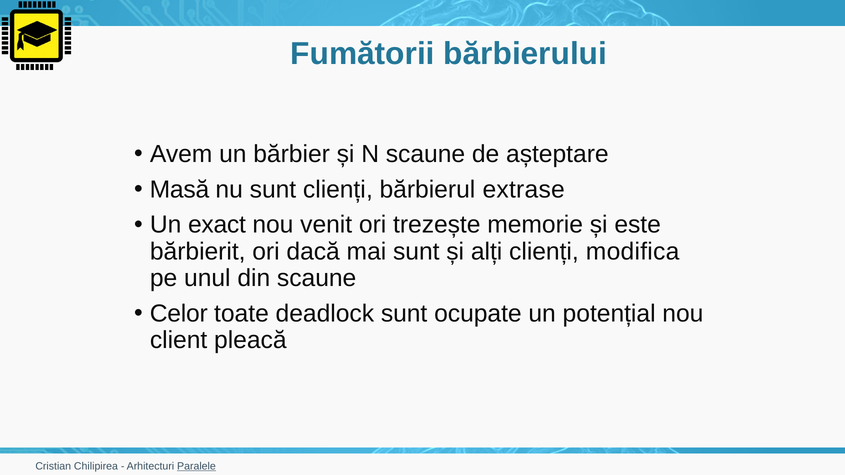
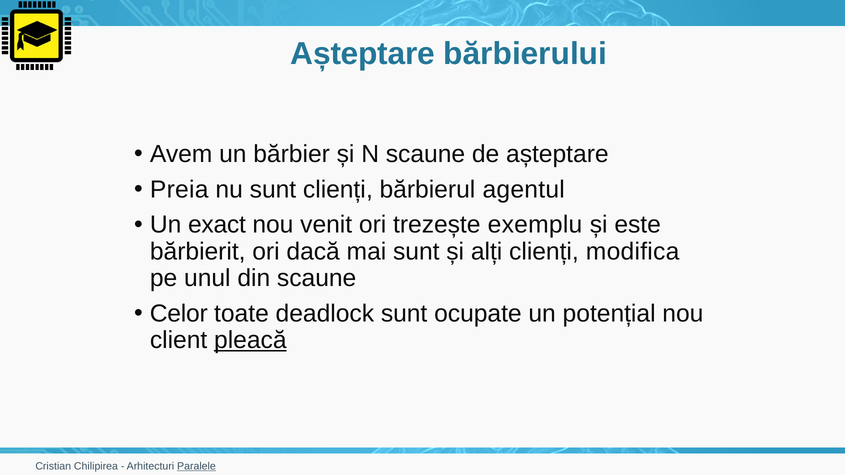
Fumătorii at (363, 54): Fumătorii -> Așteptare
Masă: Masă -> Preia
extrase: extrase -> agentul
memorie: memorie -> exemplu
pleacă underline: none -> present
